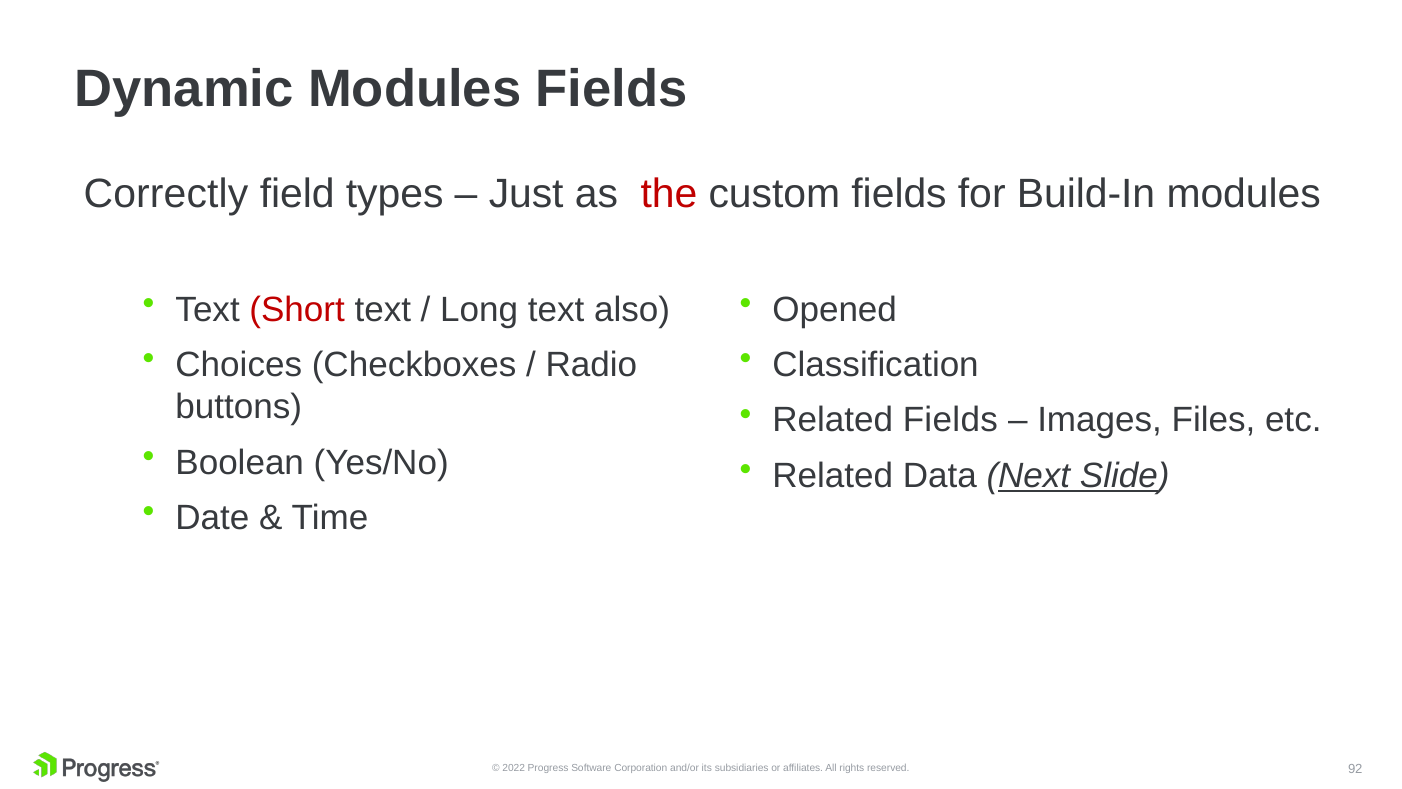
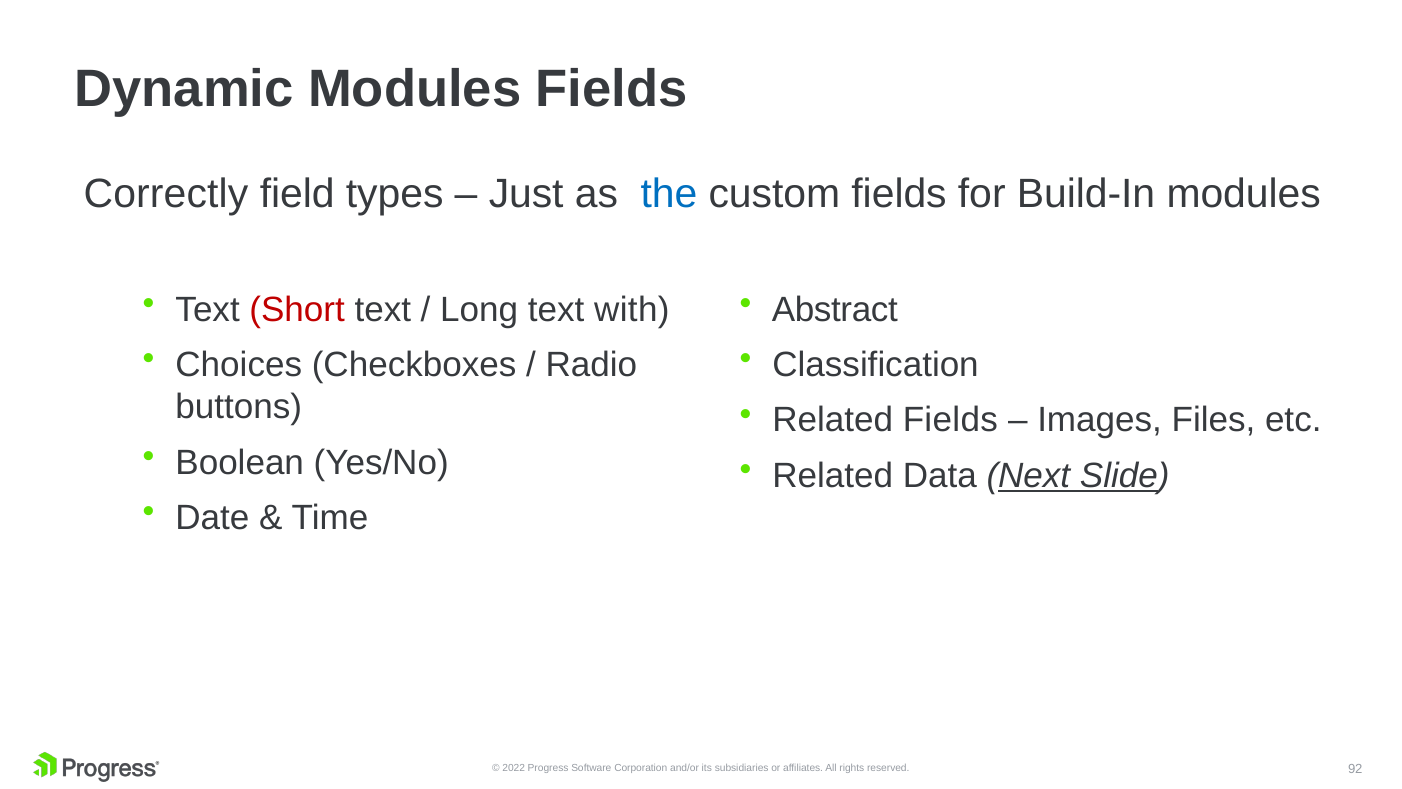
the colour: red -> blue
also: also -> with
Opened: Opened -> Abstract
